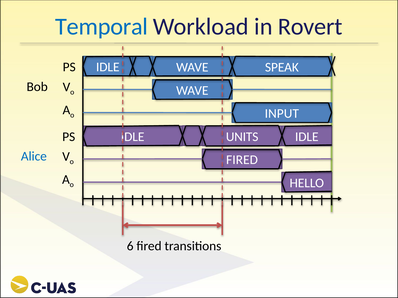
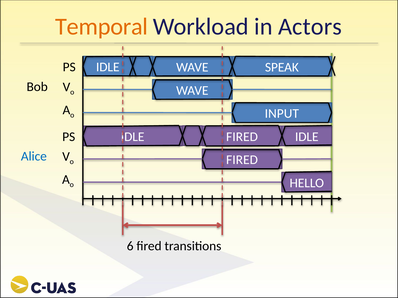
Temporal colour: blue -> orange
Rovert: Rovert -> Actors
UNITS at (242, 137): UNITS -> FIRED
